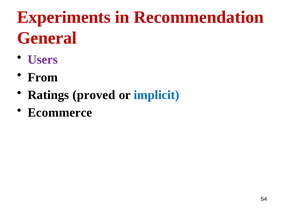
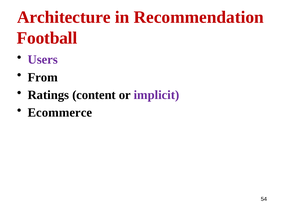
Experiments: Experiments -> Architecture
General: General -> Football
proved: proved -> content
implicit colour: blue -> purple
